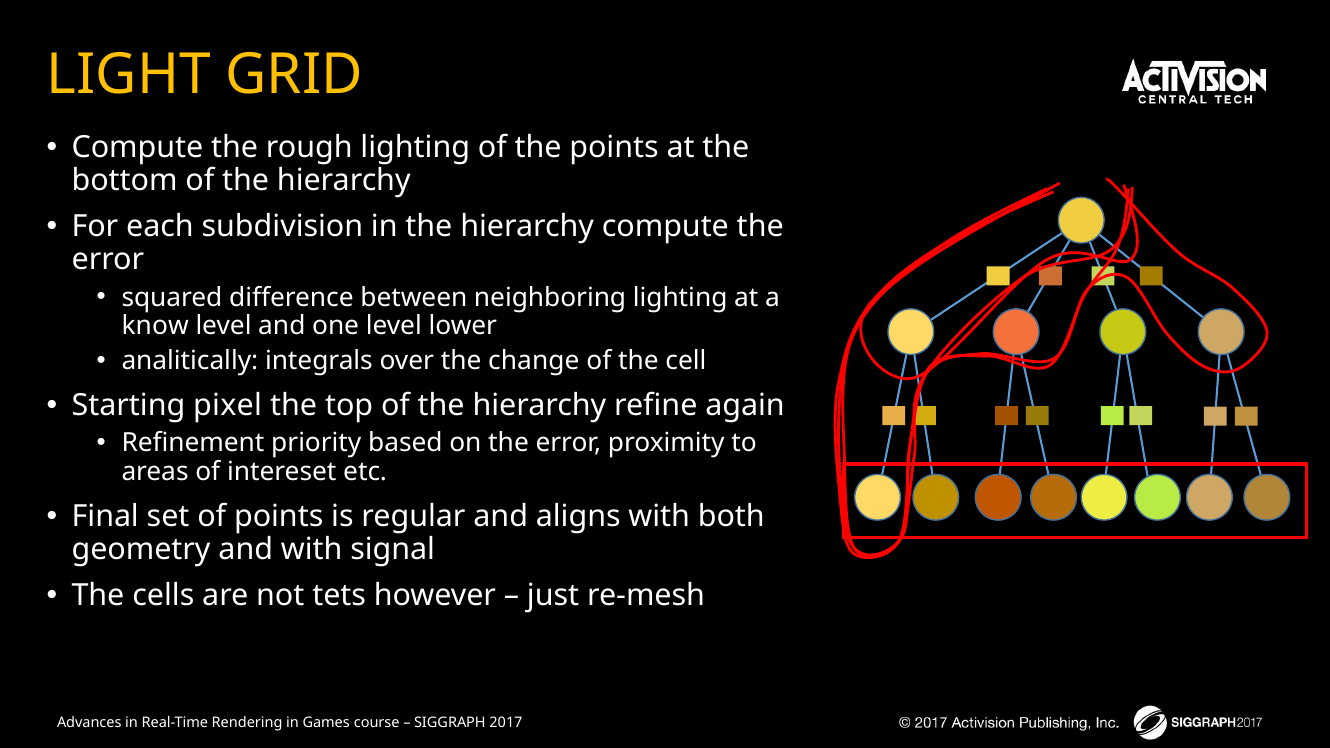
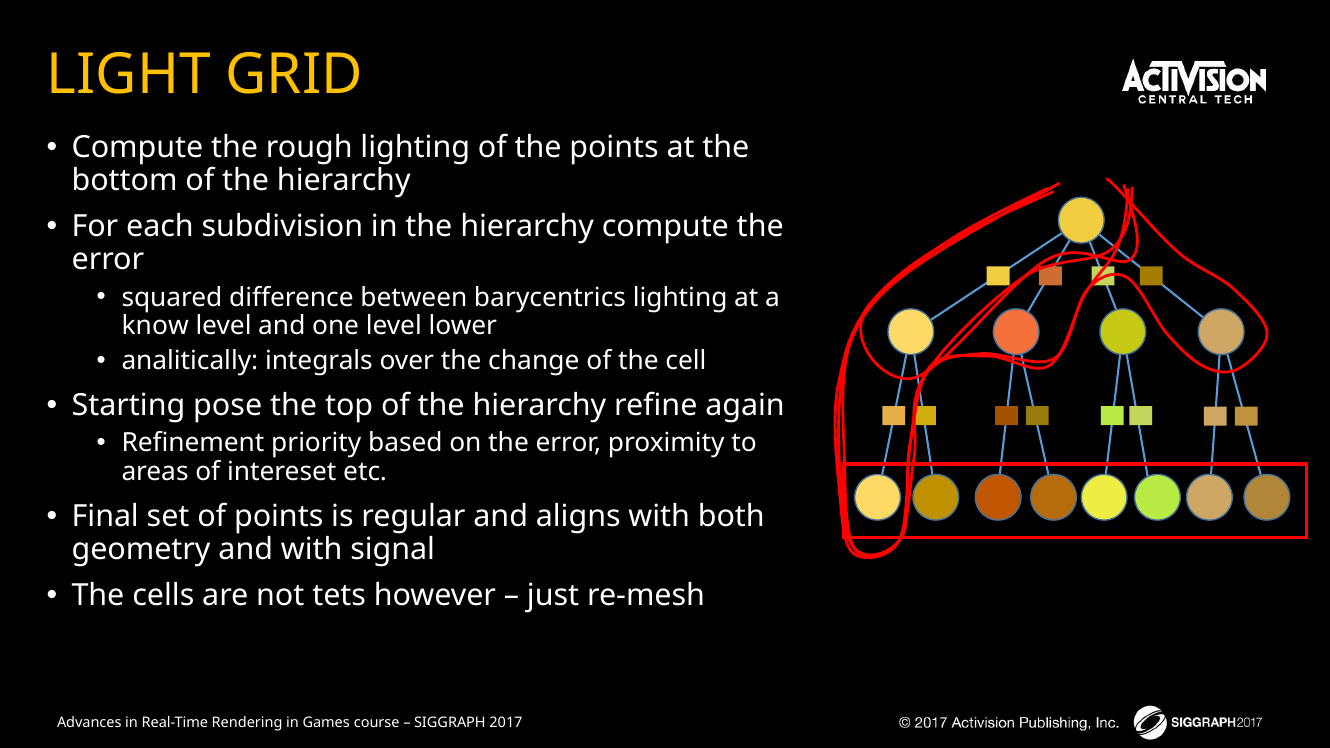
neighboring: neighboring -> barycentrics
pixel: pixel -> pose
